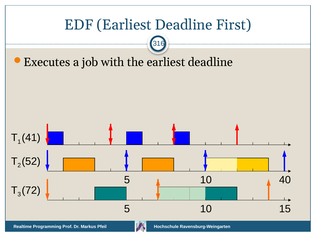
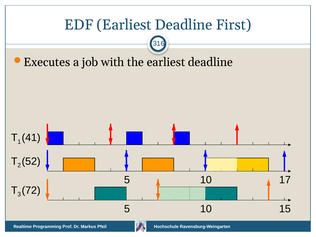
40: 40 -> 17
